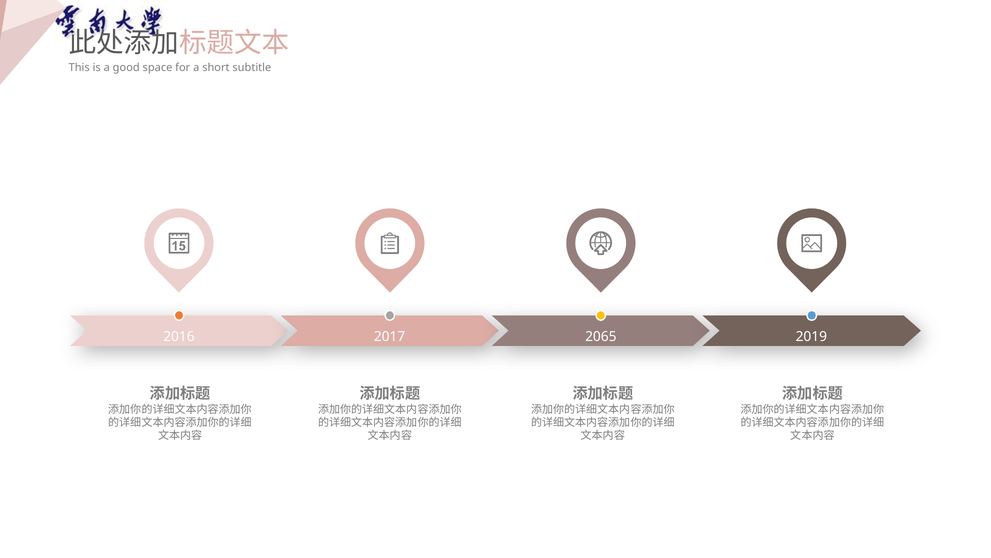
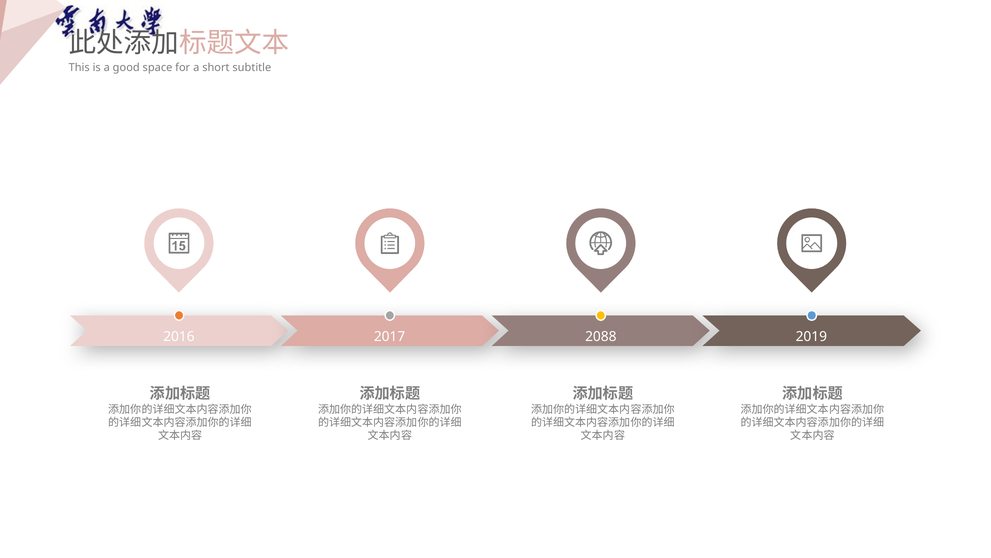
2065: 2065 -> 2088
